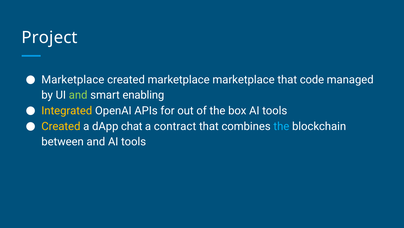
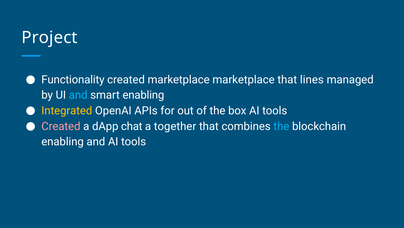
Marketplace at (73, 79): Marketplace -> Functionality
code: code -> lines
and at (78, 95) colour: light green -> light blue
Created at (61, 126) colour: yellow -> pink
contract: contract -> together
between at (63, 141): between -> enabling
